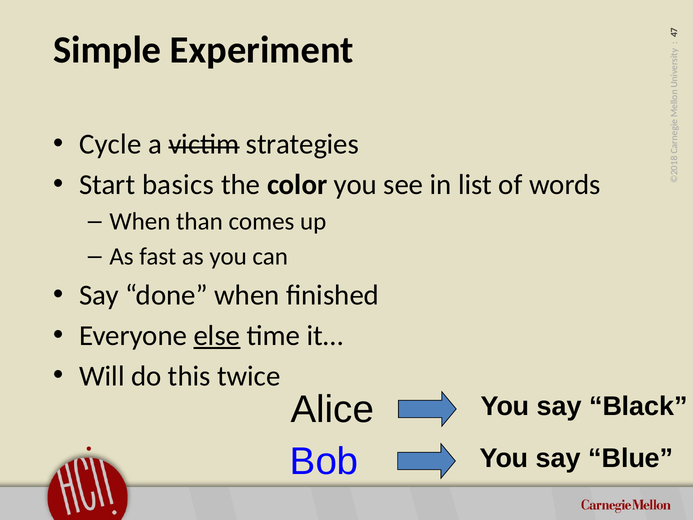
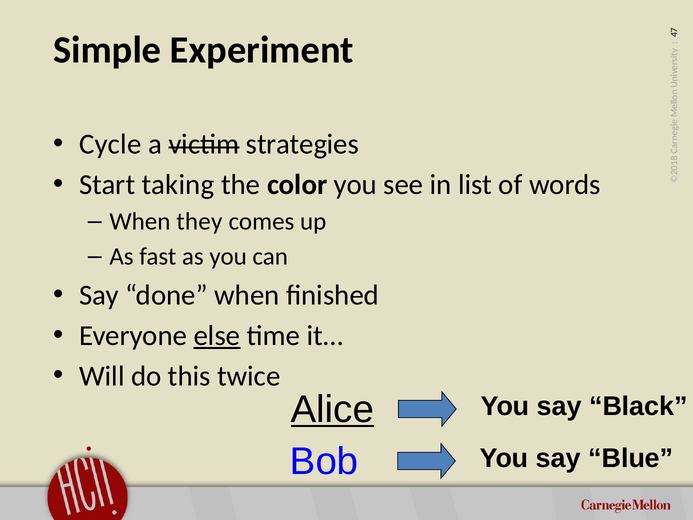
basics: basics -> taking
than: than -> they
Alice underline: none -> present
